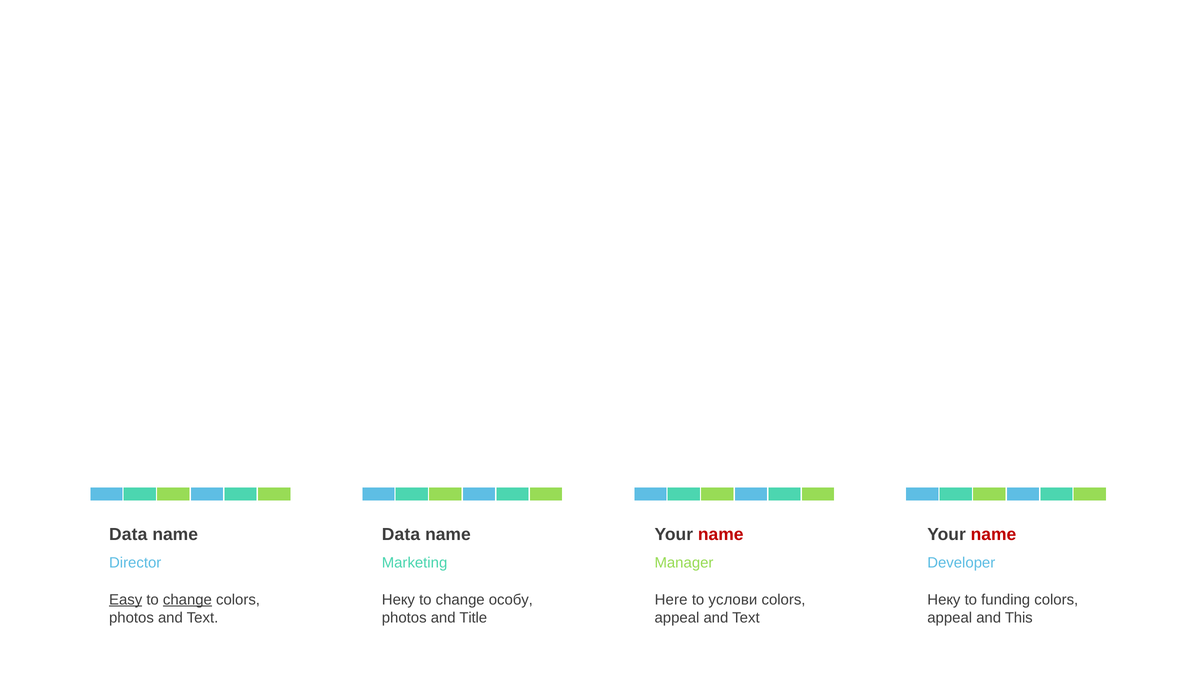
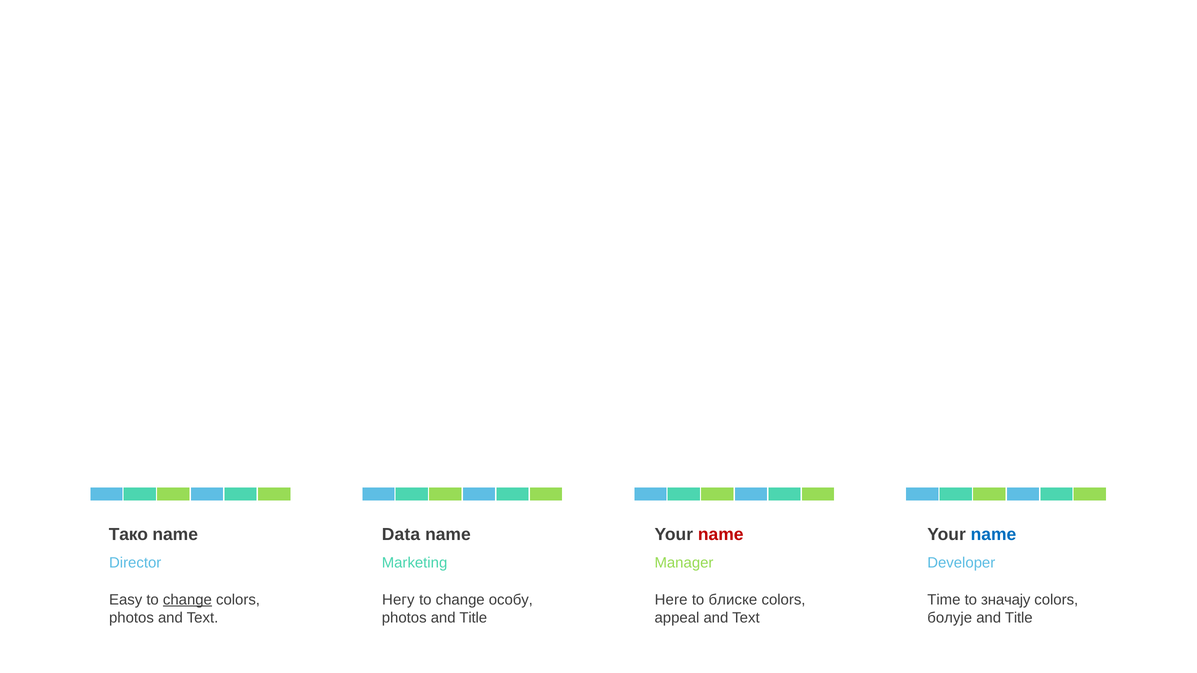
Data at (128, 535): Data -> Тако
name at (993, 535) colour: red -> blue
Easy at (126, 600) underline: present -> none
Неку at (398, 600): Неку -> Негу
услови: услови -> блиске
Неку at (944, 600): Неку -> Time
funding: funding -> значају
appeal at (950, 618): appeal -> болује
This at (1019, 618): This -> Title
